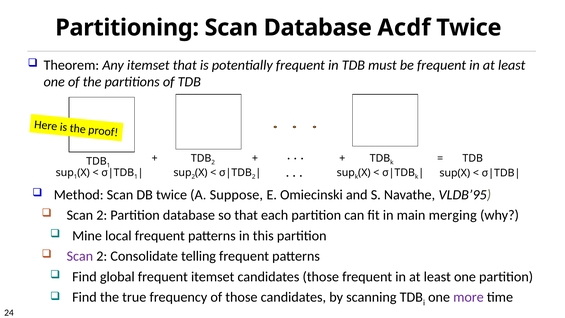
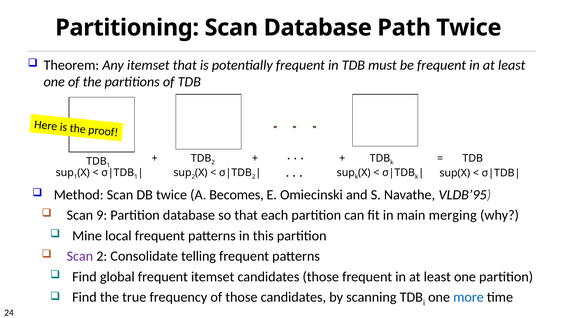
Acdf: Acdf -> Path
Suppose: Suppose -> Becomes
2 at (102, 215): 2 -> 9
more colour: purple -> blue
